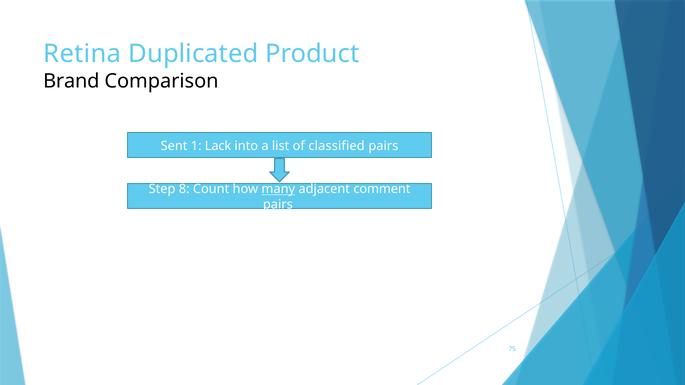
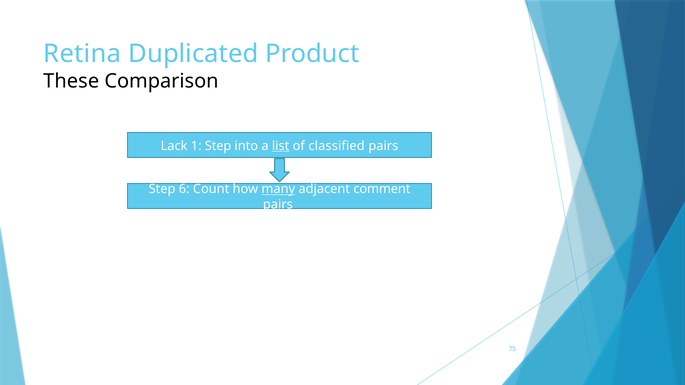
Brand: Brand -> These
Sent: Sent -> Lack
1 Lack: Lack -> Step
list underline: none -> present
8: 8 -> 6
